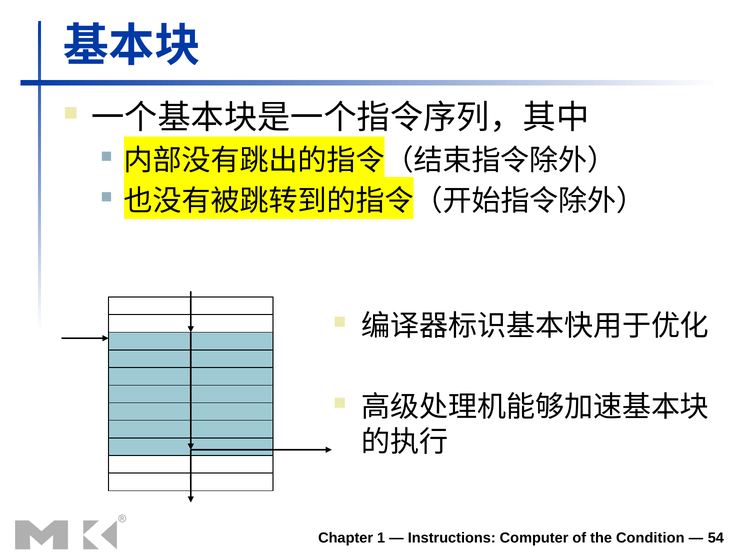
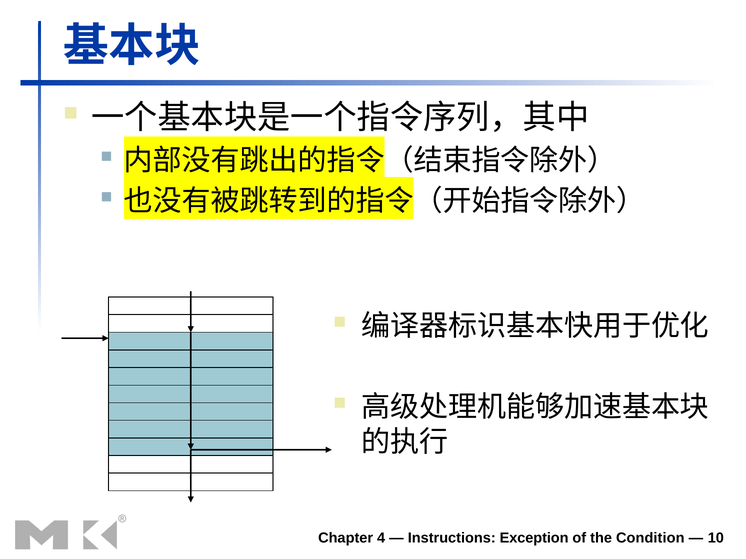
1: 1 -> 4
Computer: Computer -> Exception
54: 54 -> 10
